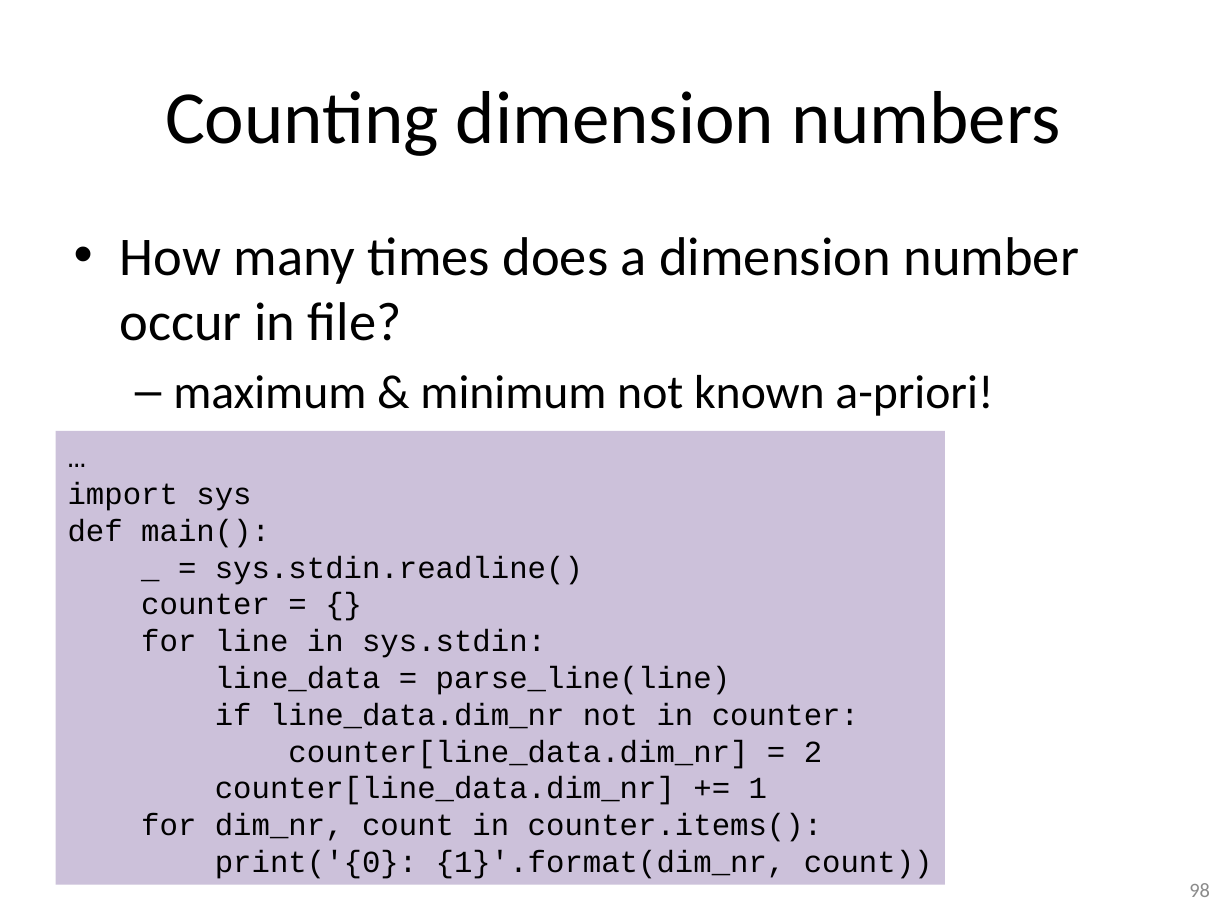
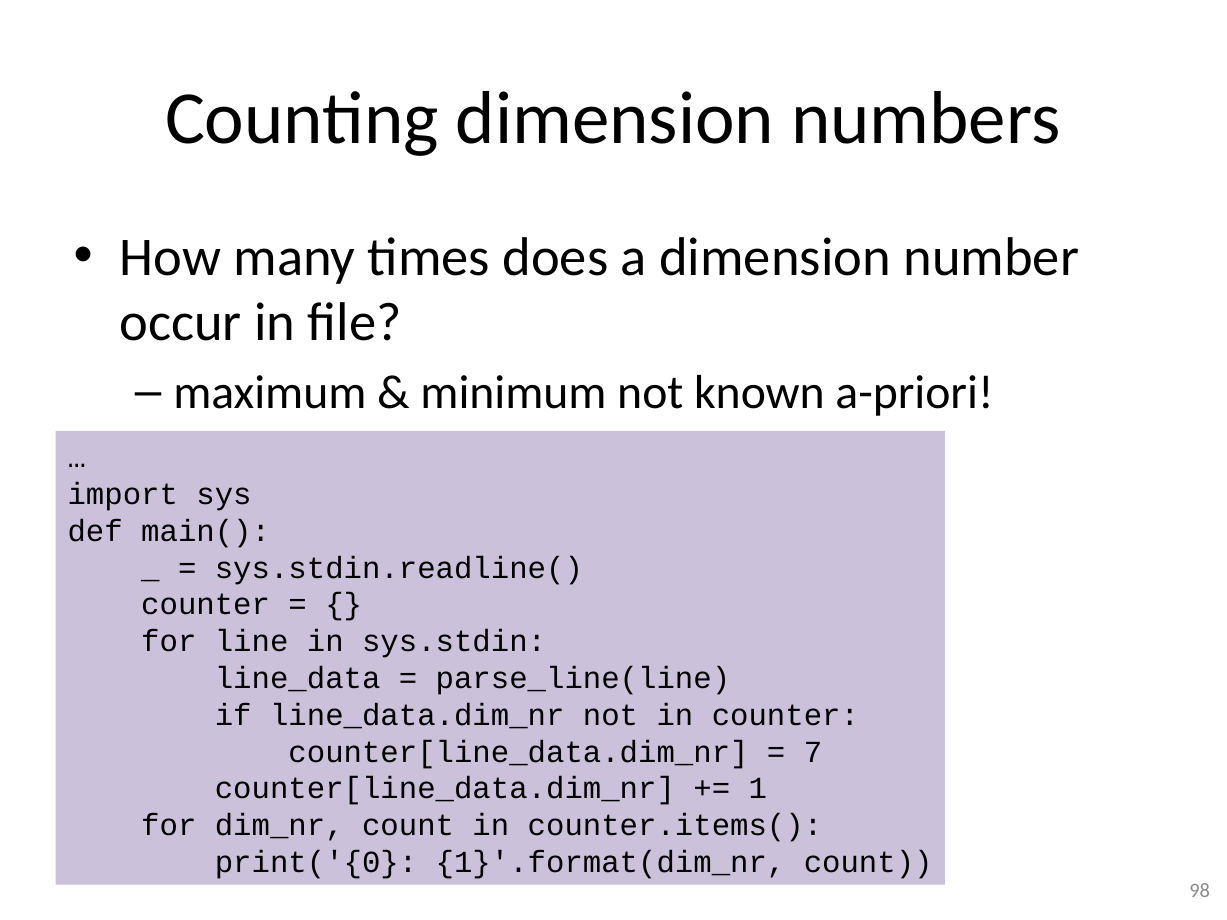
2: 2 -> 7
